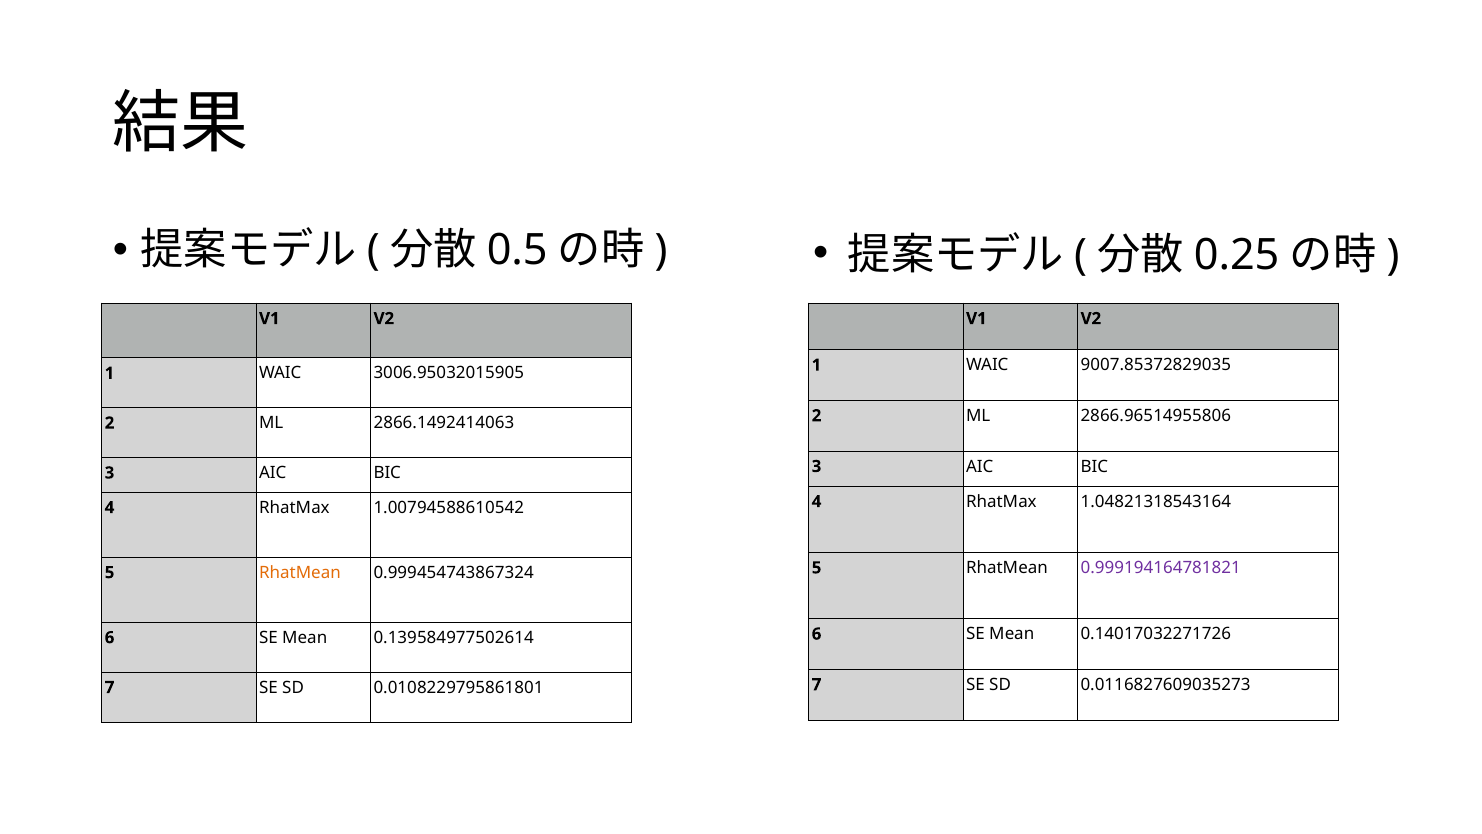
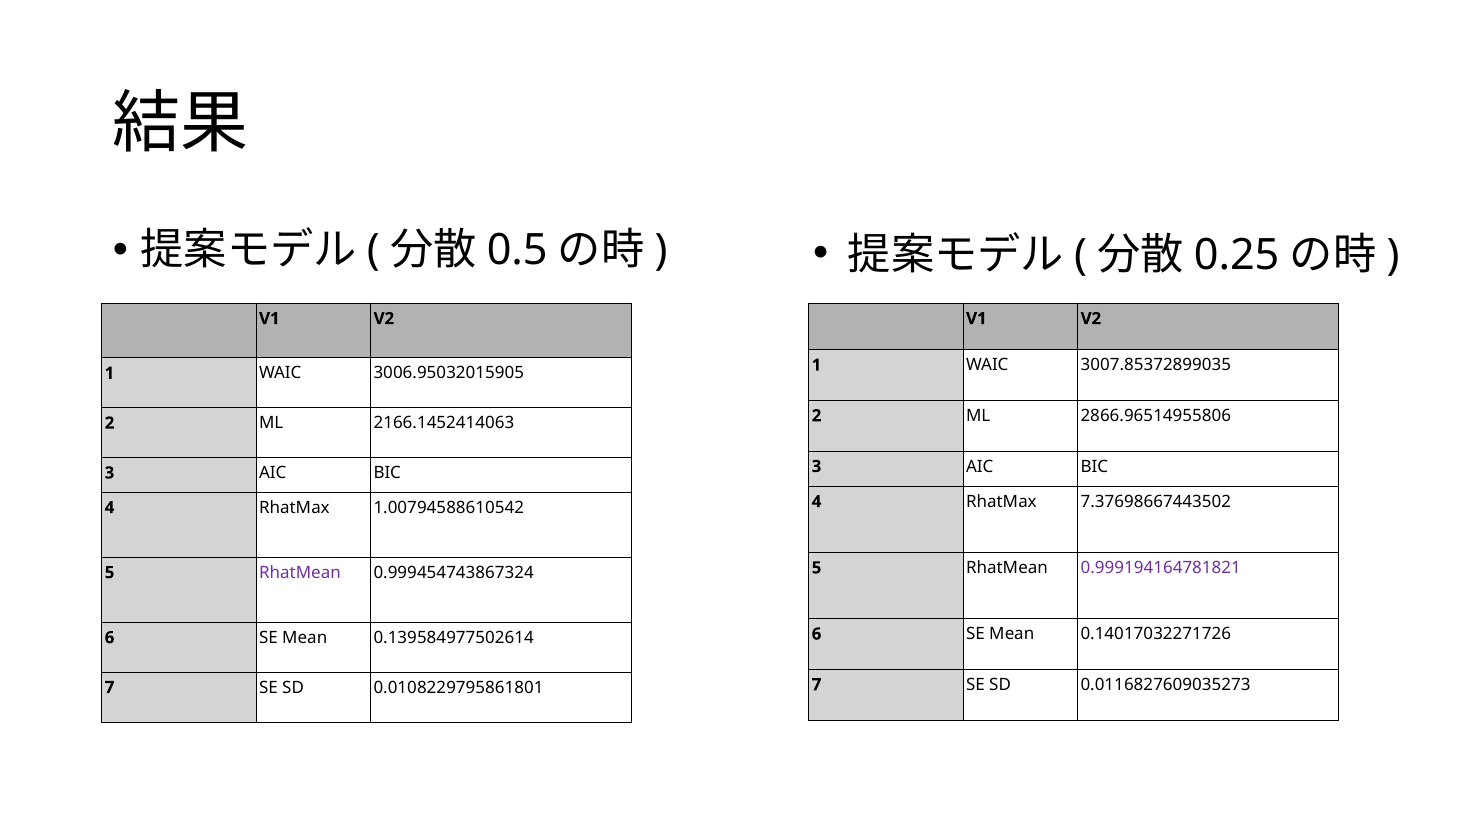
9007.85372829035: 9007.85372829035 -> 3007.85372899035
2866.1492414063: 2866.1492414063 -> 2166.1452414063
1.04821318543164: 1.04821318543164 -> 7.37698667443502
RhatMean at (300, 572) colour: orange -> purple
